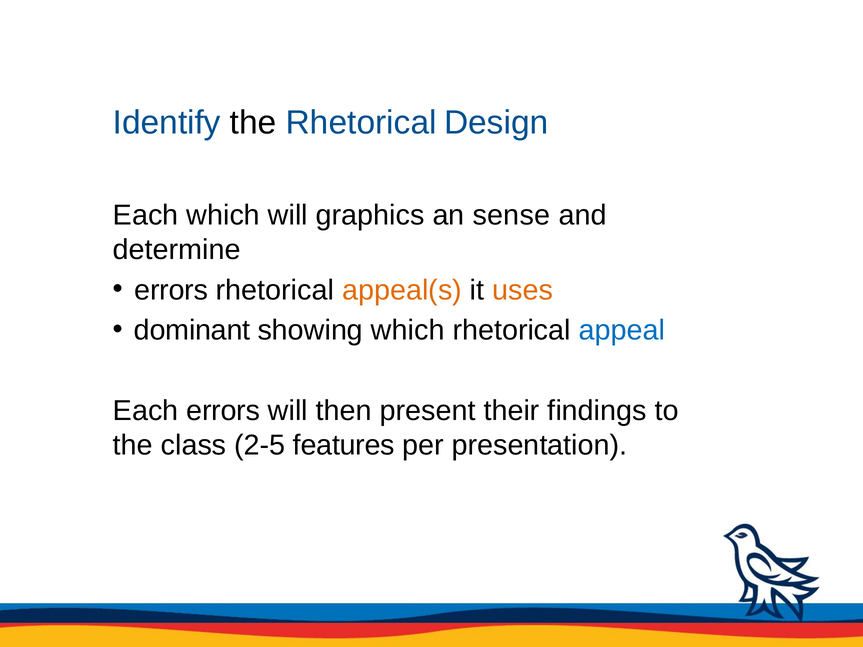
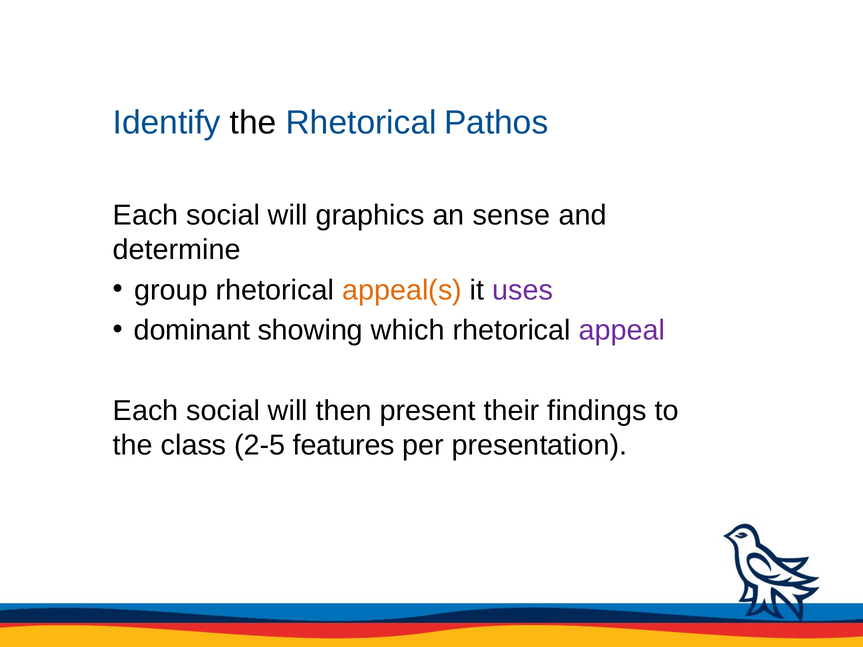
Design: Design -> Pathos
which at (223, 215): which -> social
errors at (171, 290): errors -> group
uses colour: orange -> purple
appeal colour: blue -> purple
errors at (223, 411): errors -> social
